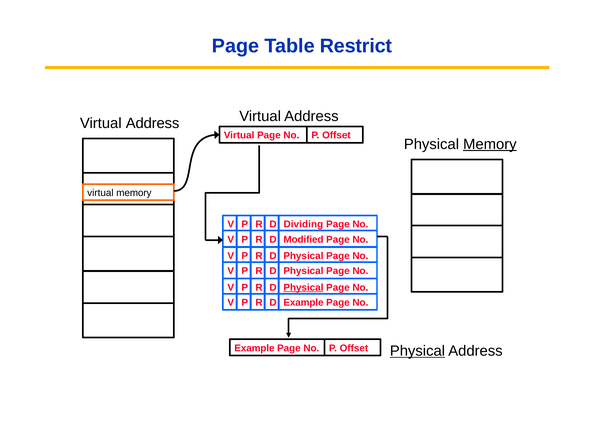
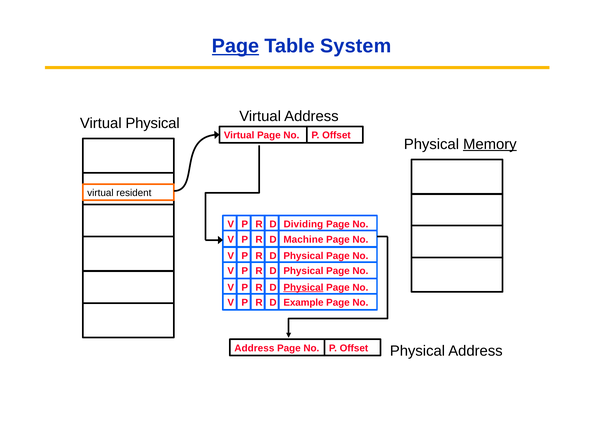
Page at (236, 46) underline: none -> present
Restrict: Restrict -> System
Address at (153, 123): Address -> Physical
virtual memory: memory -> resident
Modified: Modified -> Machine
Example at (254, 348): Example -> Address
Physical at (417, 351) underline: present -> none
